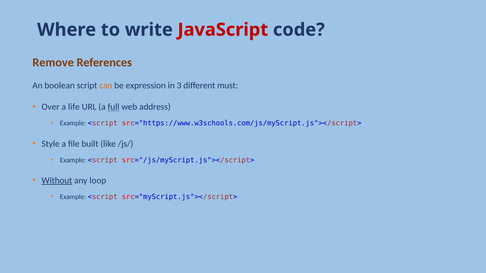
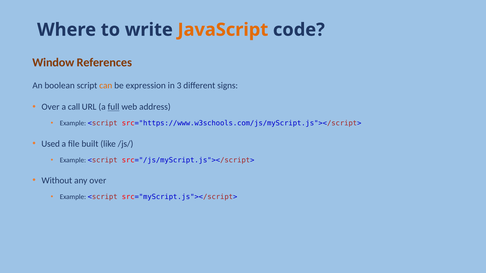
JavaScript colour: red -> orange
Remove: Remove -> Window
must: must -> signs
life: life -> call
Style: Style -> Used
Without underline: present -> none
any loop: loop -> over
